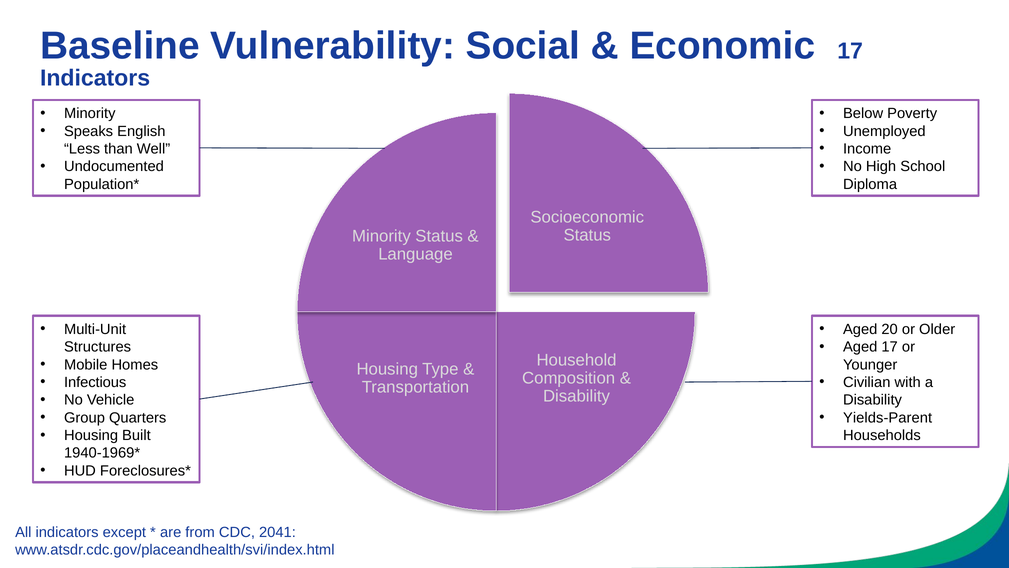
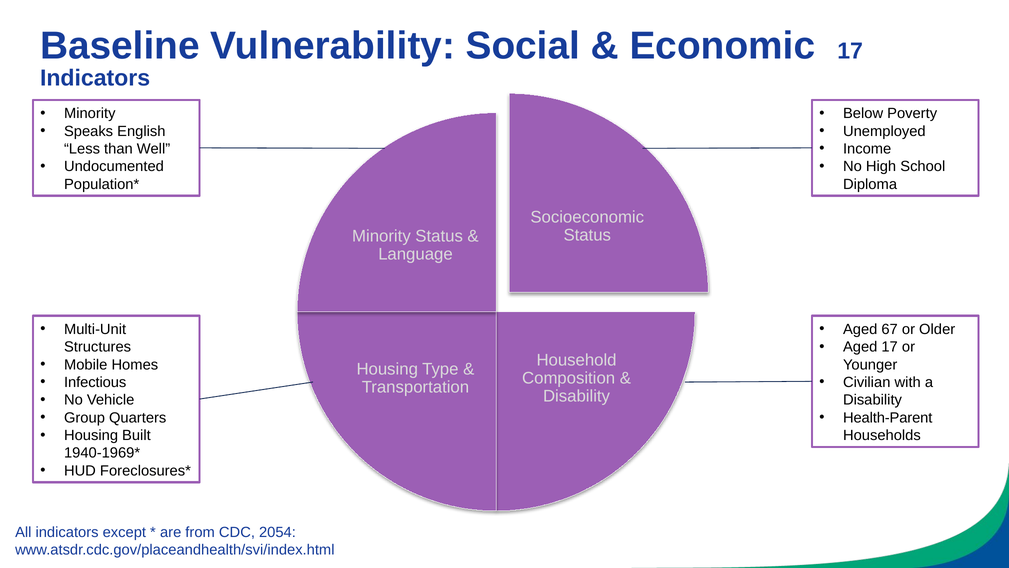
20: 20 -> 67
Yields-Parent: Yields-Parent -> Health-Parent
2041: 2041 -> 2054
